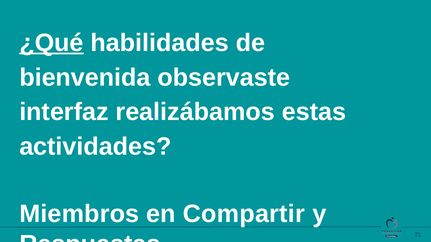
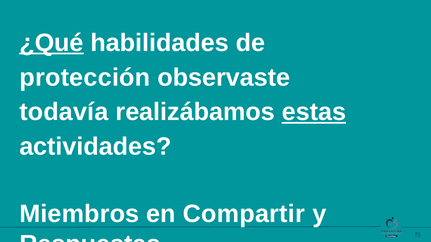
bienvenida: bienvenida -> protección
interfaz: interfaz -> todavía
estas underline: none -> present
